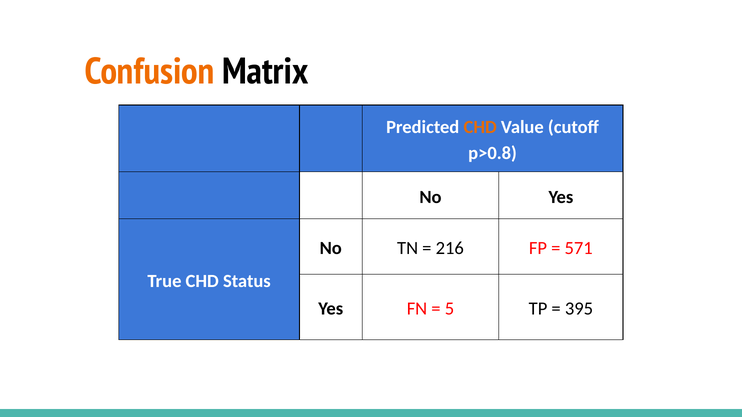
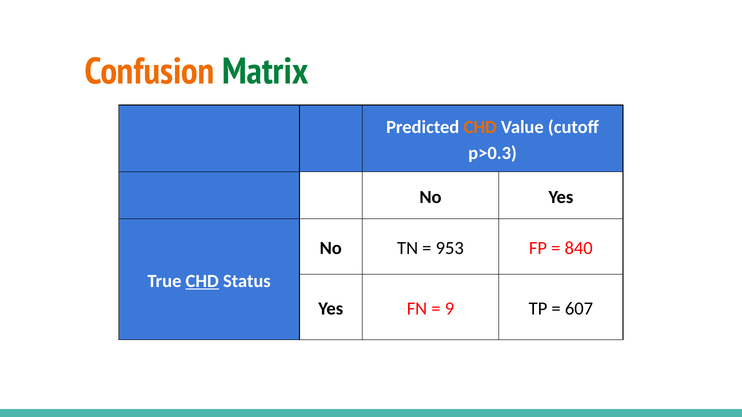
Matrix colour: black -> green
p>0.8: p>0.8 -> p>0.3
216: 216 -> 953
571: 571 -> 840
CHD at (202, 281) underline: none -> present
5: 5 -> 9
395: 395 -> 607
